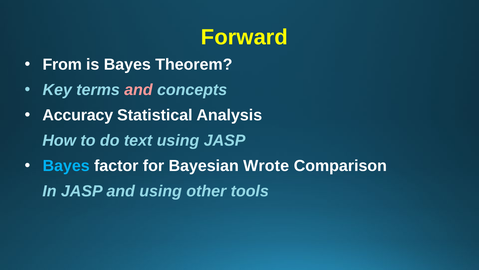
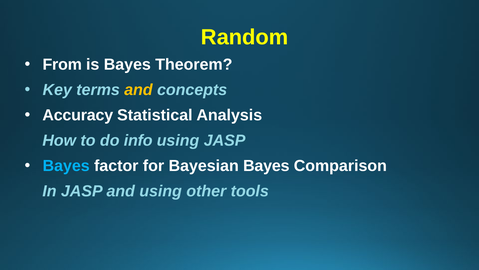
Forward: Forward -> Random
and at (138, 90) colour: pink -> yellow
text: text -> info
Bayesian Wrote: Wrote -> Bayes
